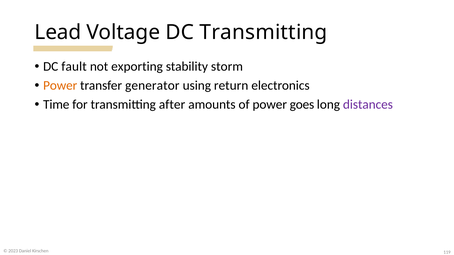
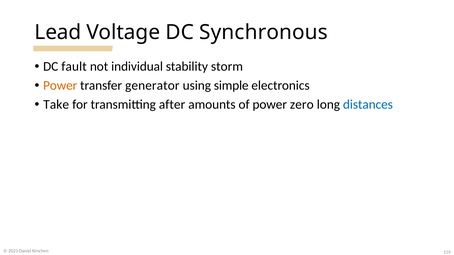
DC Transmitting: Transmitting -> Synchronous
exporting: exporting -> individual
return: return -> simple
Time: Time -> Take
goes: goes -> zero
distances colour: purple -> blue
